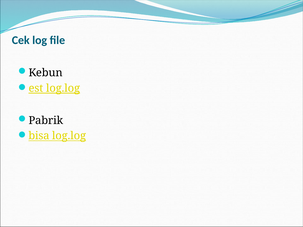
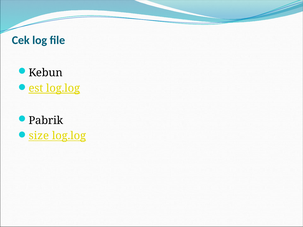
bisa: bisa -> size
